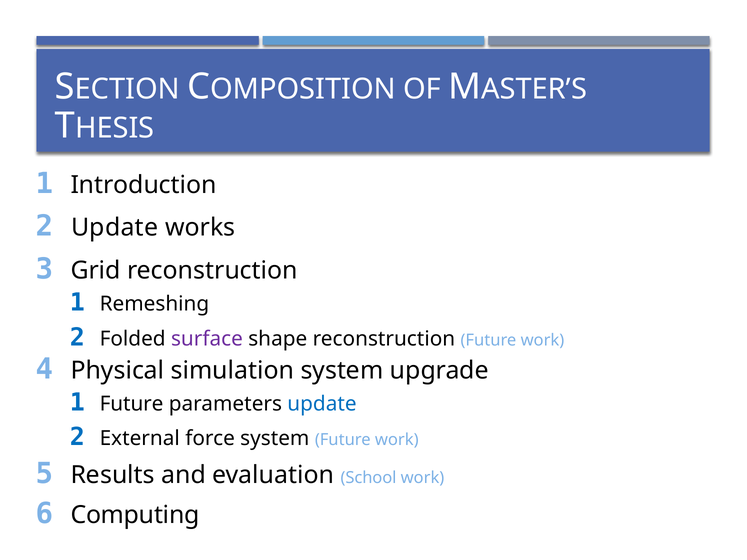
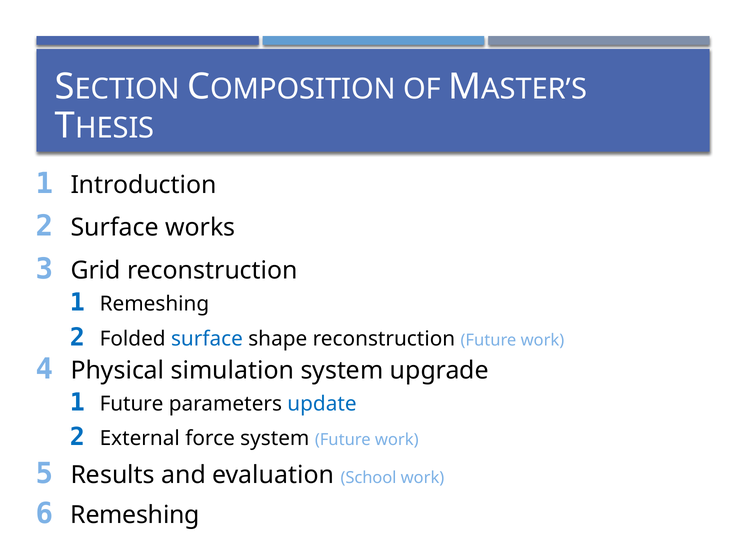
2 Update: Update -> Surface
surface at (207, 339) colour: purple -> blue
6 Computing: Computing -> Remeshing
